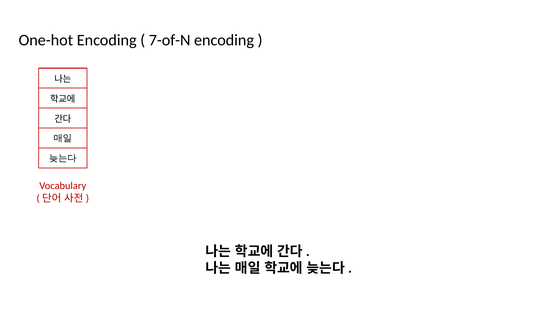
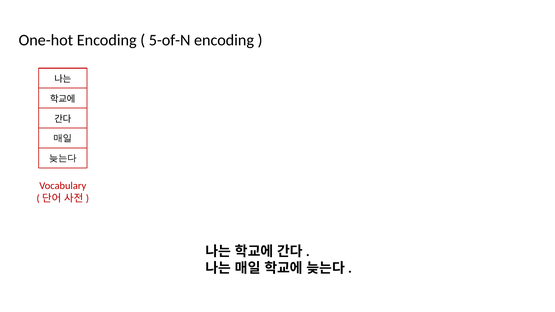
7-of-N: 7-of-N -> 5-of-N
